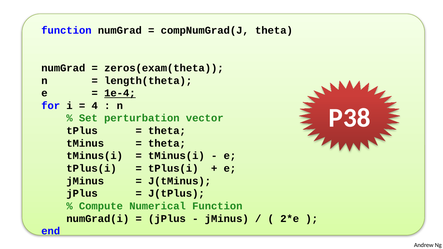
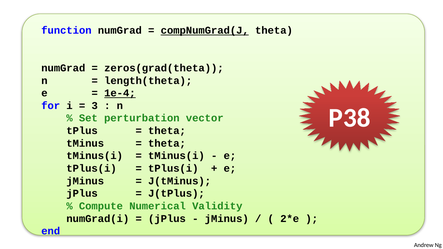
compNumGrad(J underline: none -> present
zeros(exam(theta: zeros(exam(theta -> zeros(grad(theta
4: 4 -> 3
Numerical Function: Function -> Validity
